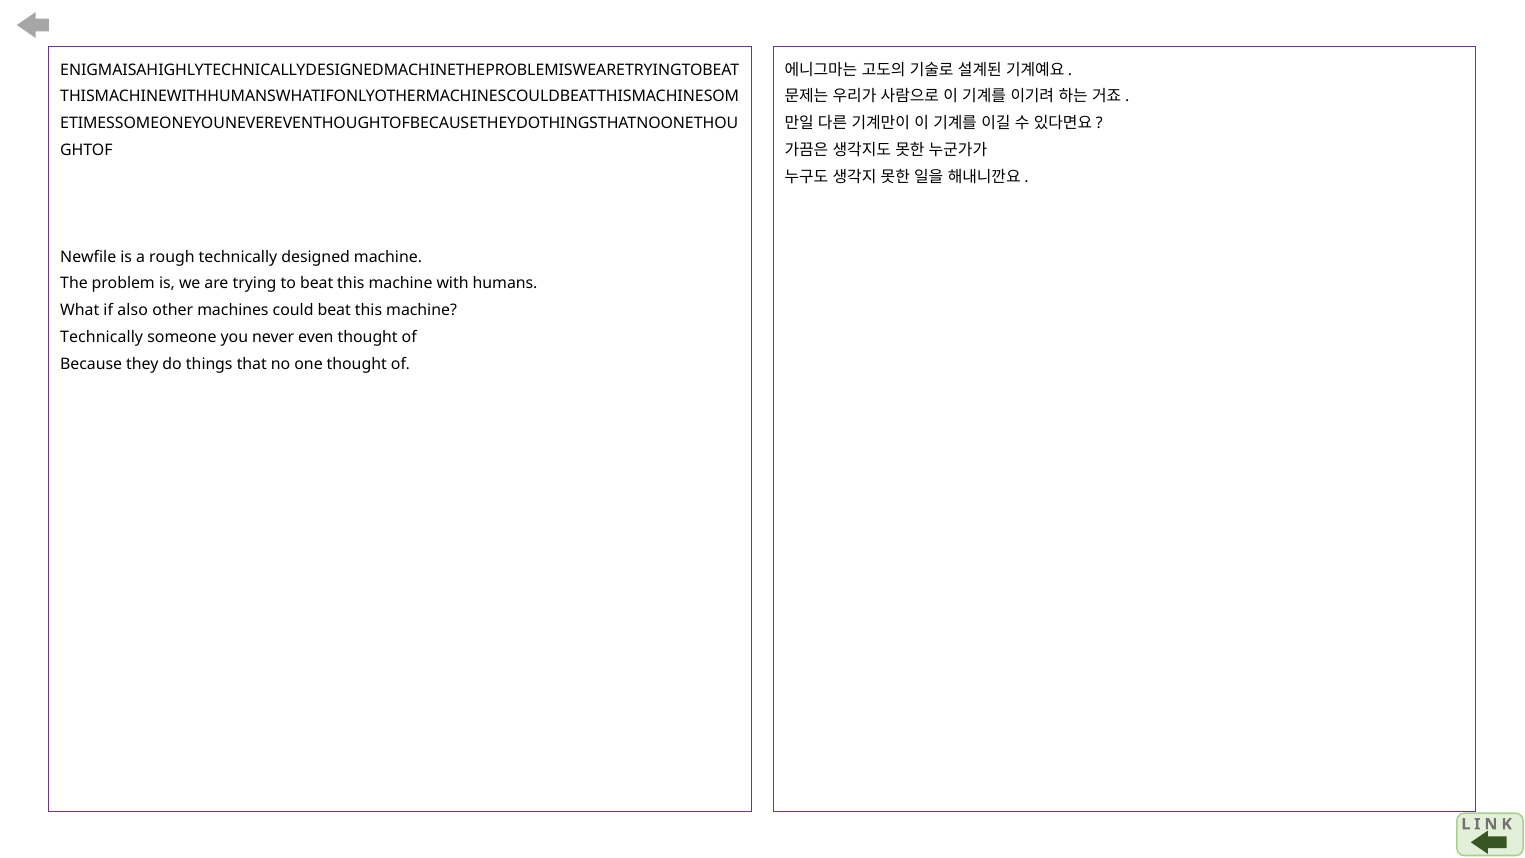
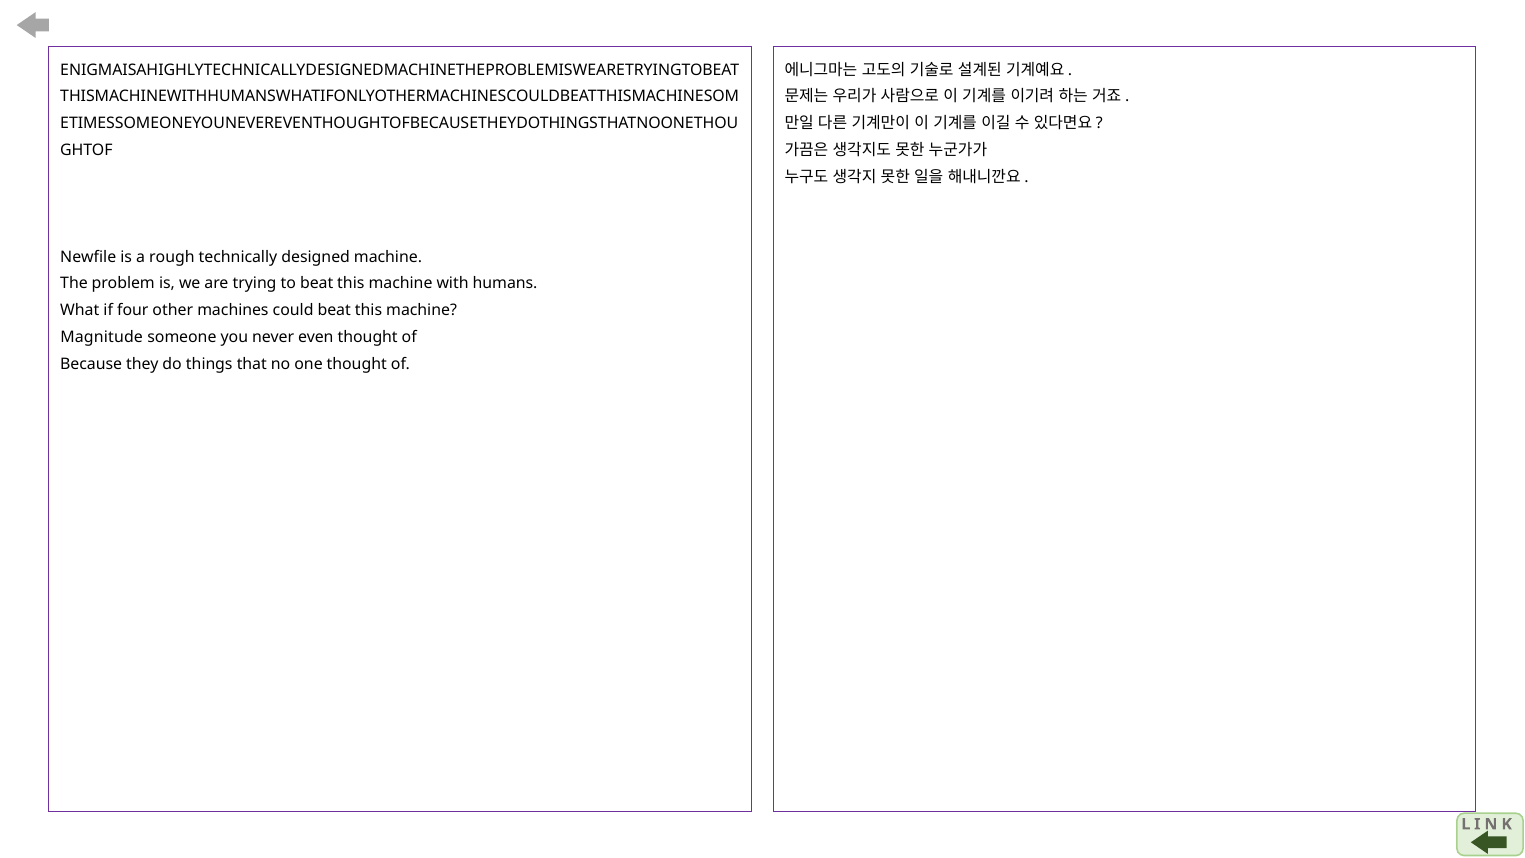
also: also -> four
Technically at (102, 337): Technically -> Magnitude
